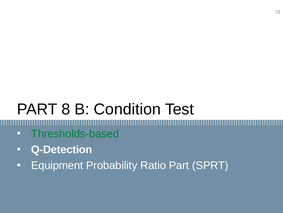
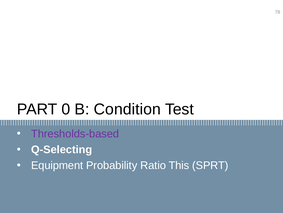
8: 8 -> 0
Thresholds-based colour: green -> purple
Q-Detection: Q-Detection -> Q-Selecting
Ratio Part: Part -> This
